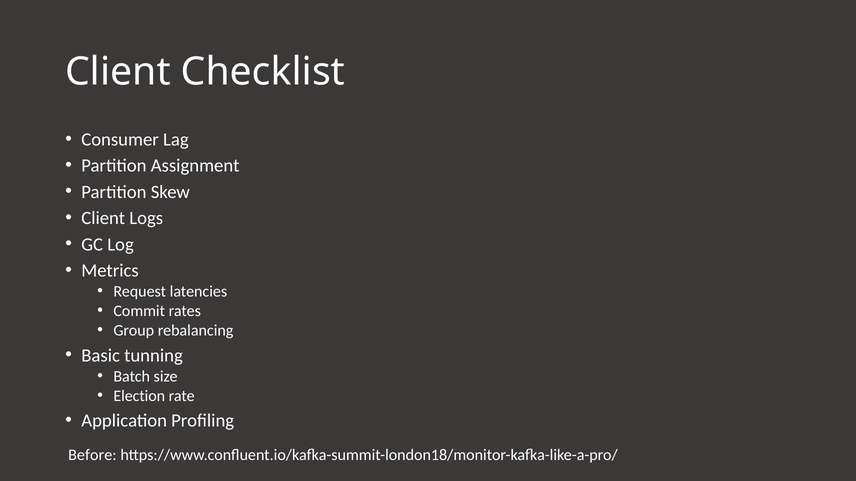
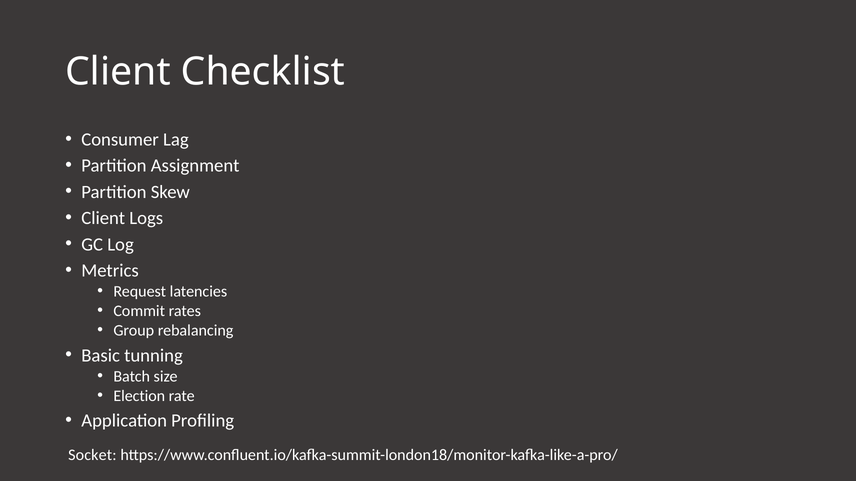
Before: Before -> Socket
